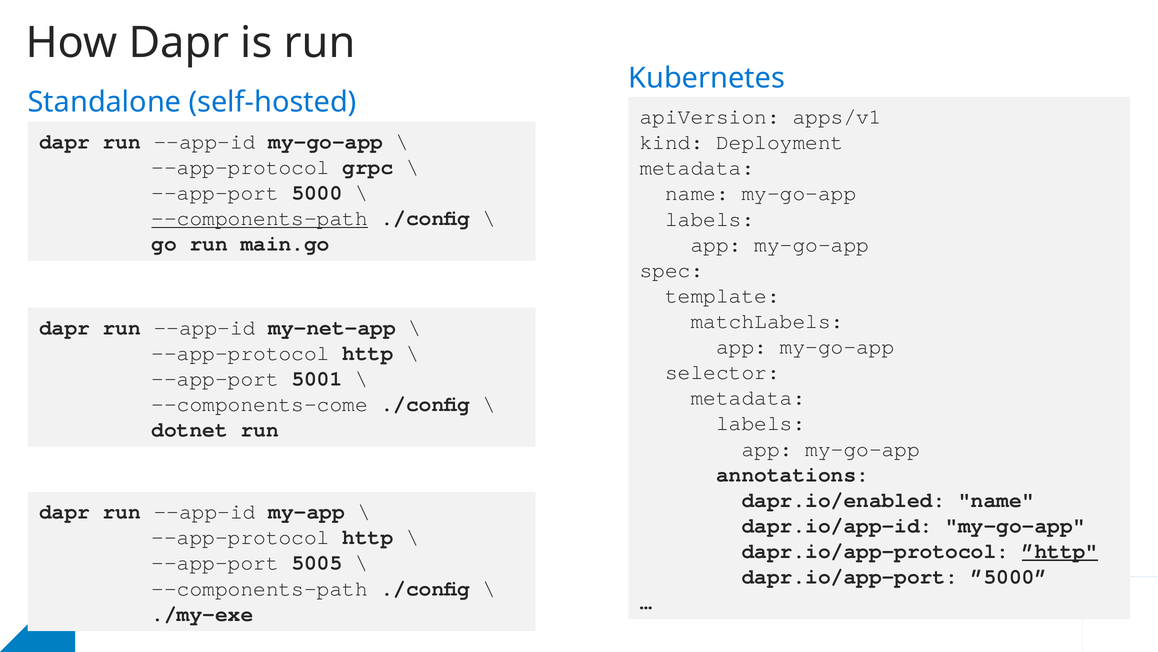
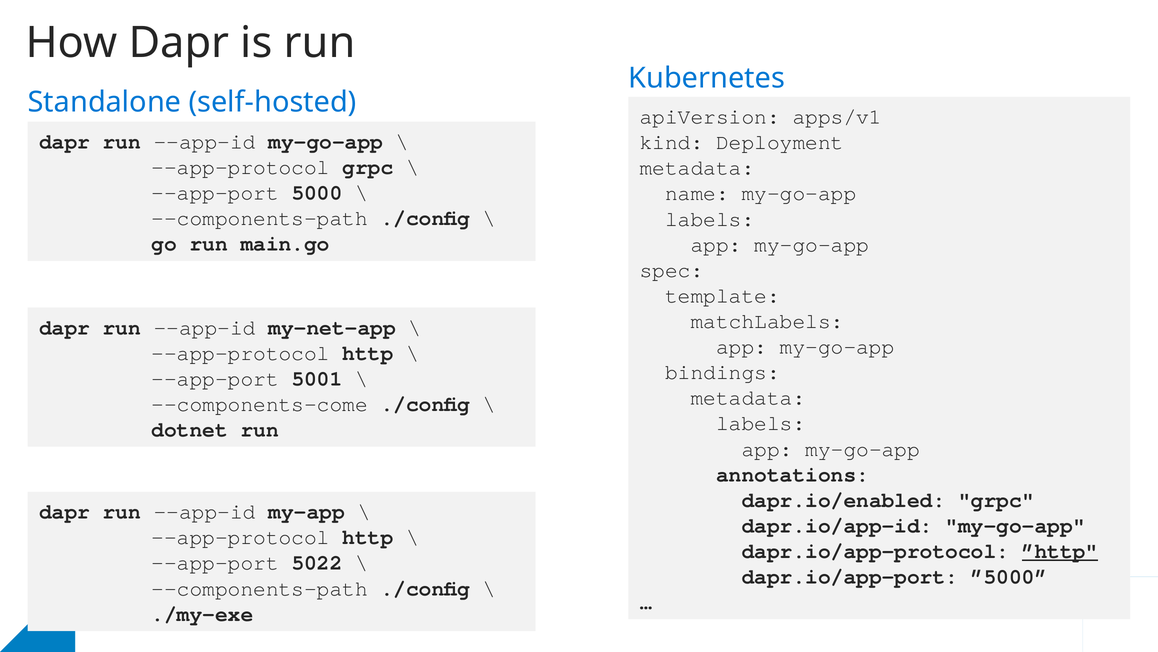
--components-path at (260, 218) underline: present -> none
selector: selector -> bindings
dapr.io/enabled name: name -> grpc
5005: 5005 -> 5022
